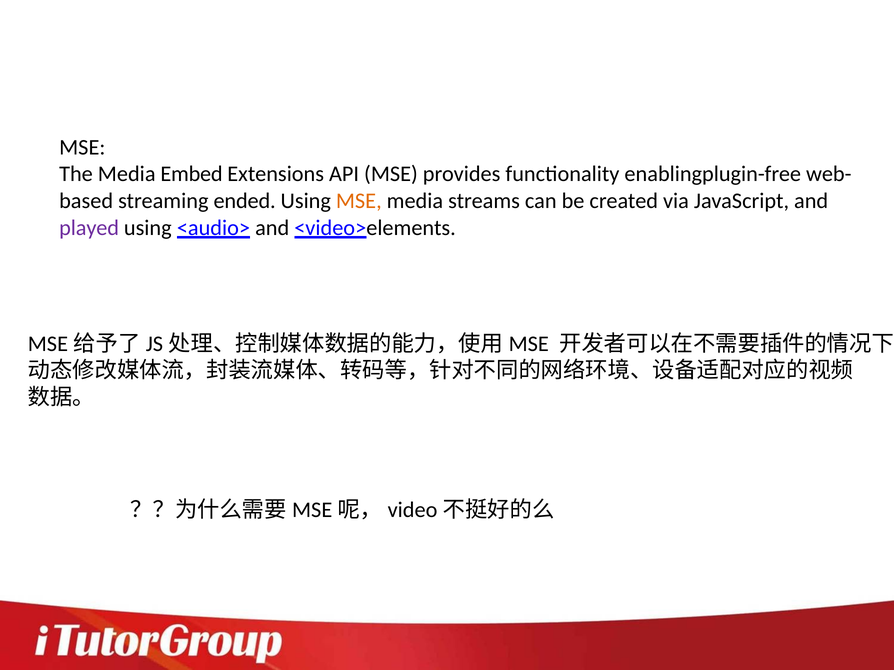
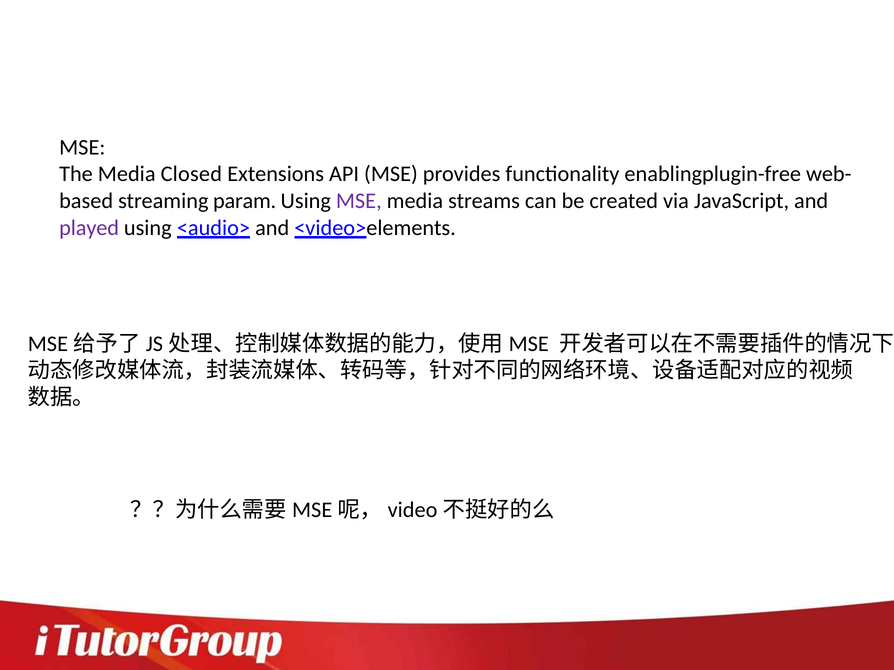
Embed: Embed -> Closed
ended: ended -> param
MSE at (359, 201) colour: orange -> purple
